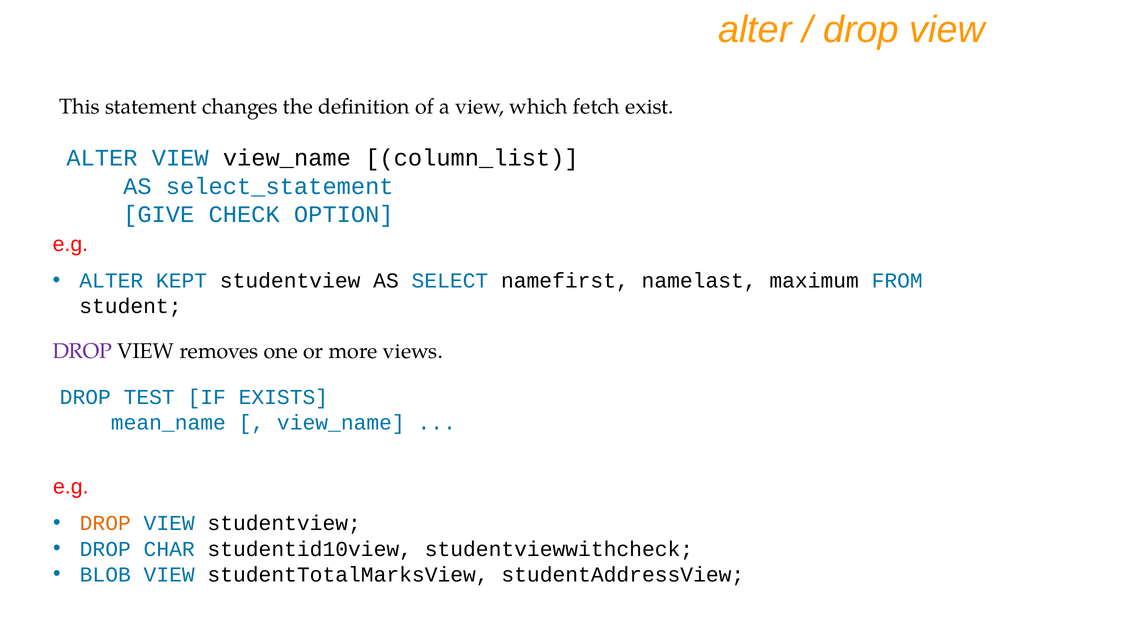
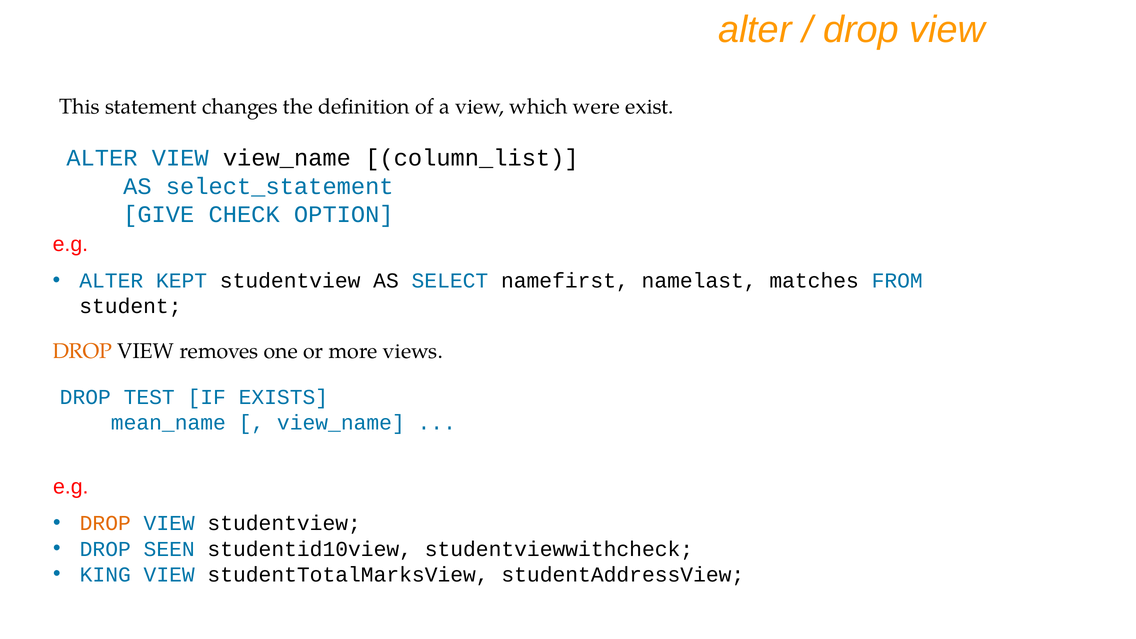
fetch: fetch -> were
maximum: maximum -> matches
DROP at (82, 351) colour: purple -> orange
CHAR: CHAR -> SEEN
BLOB: BLOB -> KING
